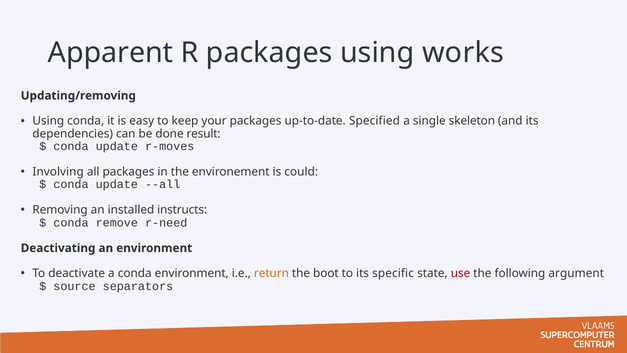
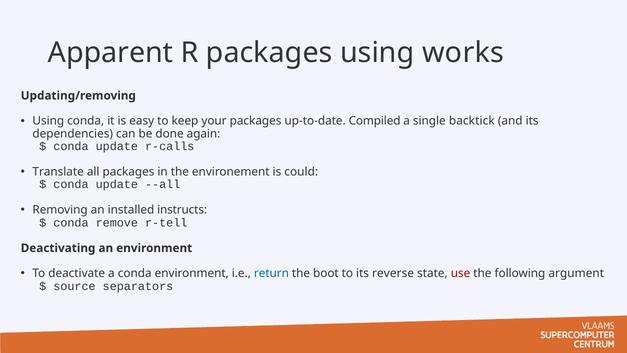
Specified: Specified -> Compiled
skeleton: skeleton -> backtick
result: result -> again
r-moves: r-moves -> r-calls
Involving: Involving -> Translate
r-need: r-need -> r-tell
return colour: orange -> blue
specific: specific -> reverse
